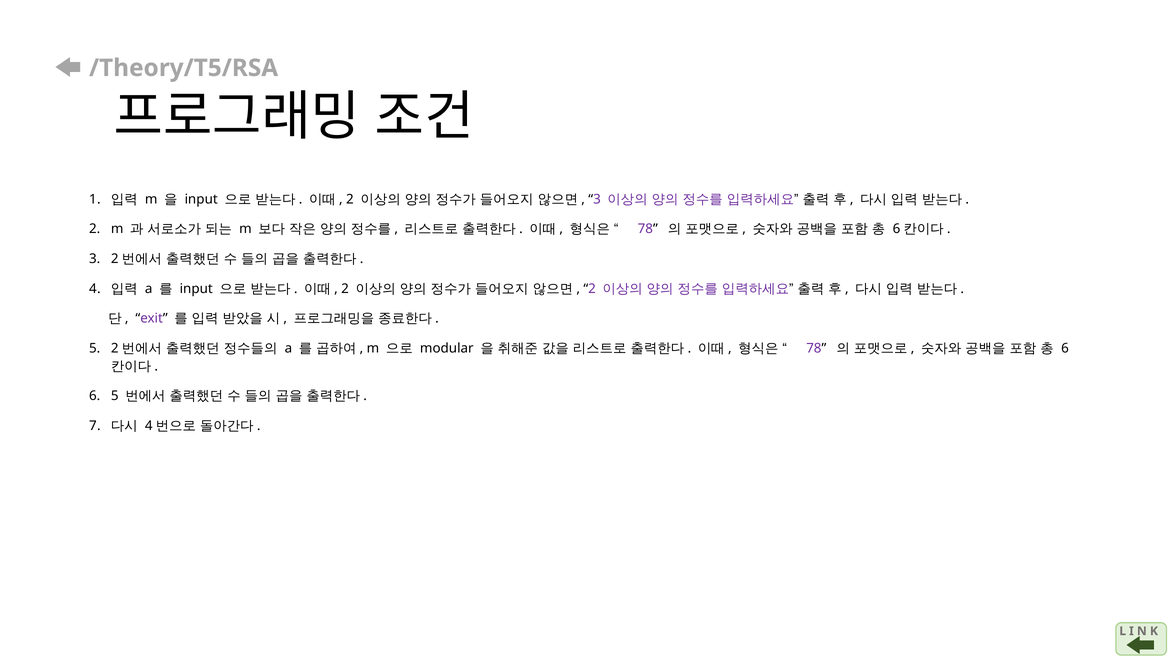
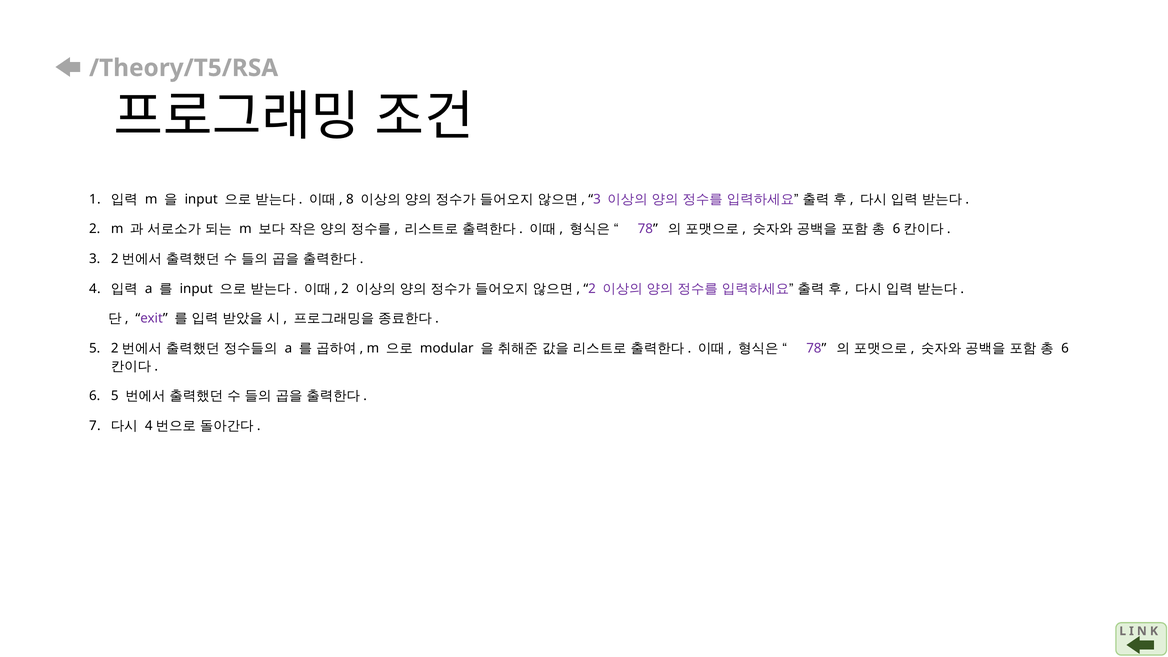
2 at (350, 199): 2 -> 8
